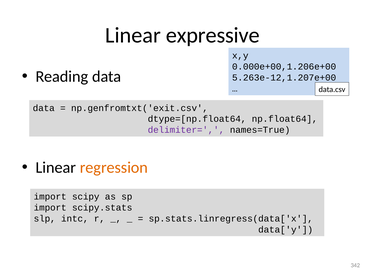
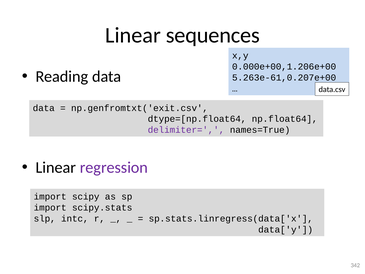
expressive: expressive -> sequences
5.263e-12,1.207e+00: 5.263e-12,1.207e+00 -> 5.263e-61,0.207e+00
regression colour: orange -> purple
